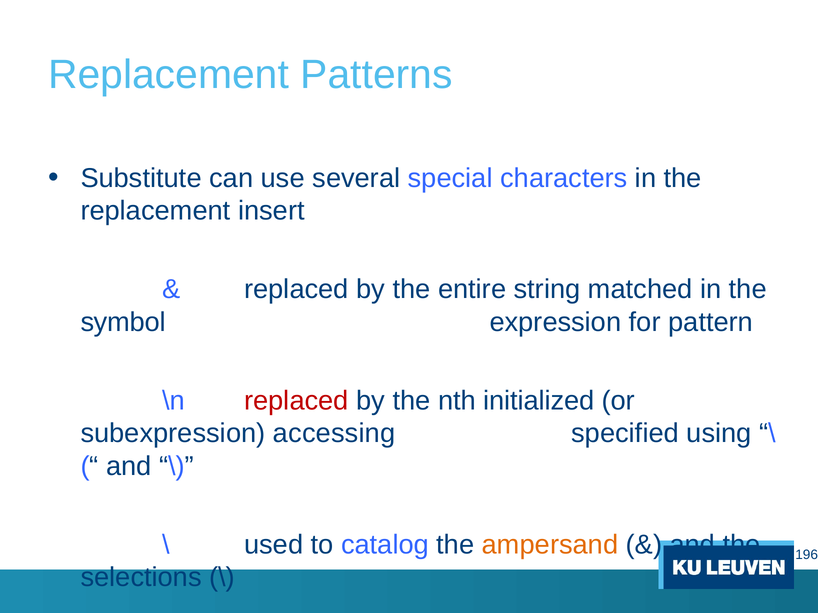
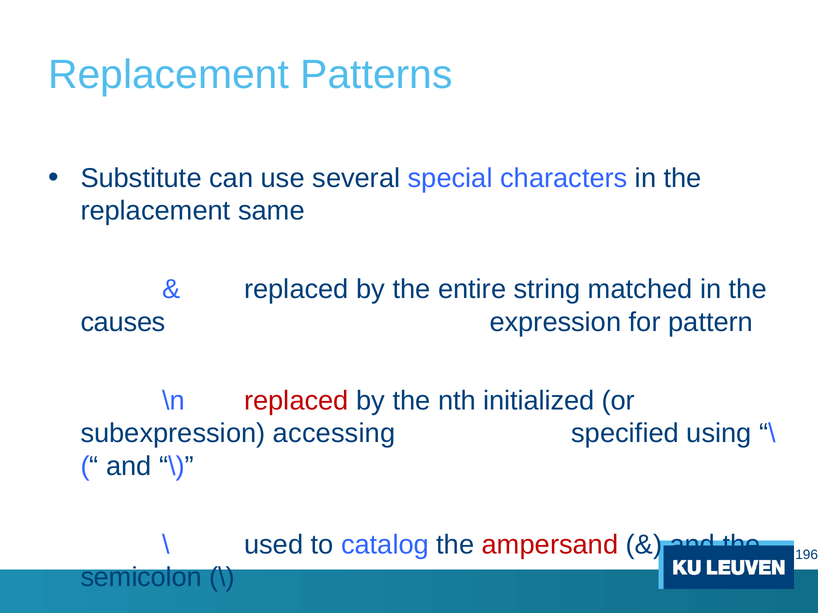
insert: insert -> same
symbol: symbol -> causes
ampersand colour: orange -> red
selections: selections -> semicolon
